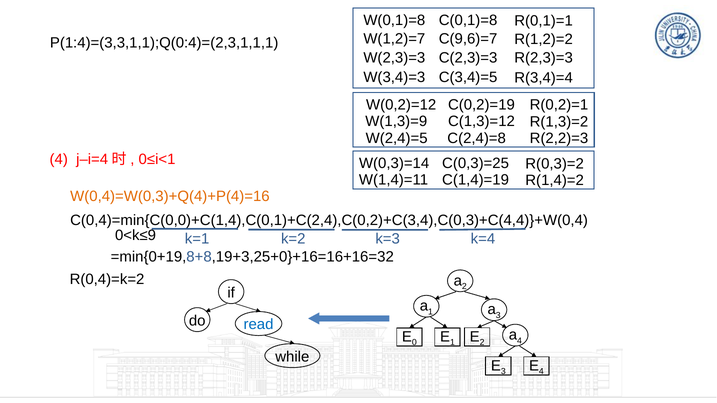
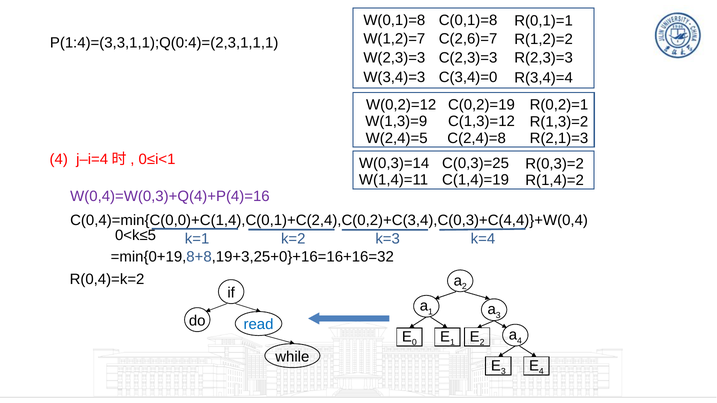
C(9,6)=7: C(9,6)=7 -> C(2,6)=7
C(3,4)=5: C(3,4)=5 -> C(3,4)=0
R(2,2)=3: R(2,2)=3 -> R(2,1)=3
W(0,4)=W(0,3)+Q(4)+P(4)=16 colour: orange -> purple
0<k≤9: 0<k≤9 -> 0<k≤5
